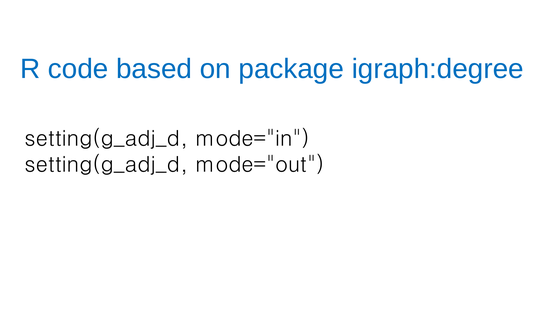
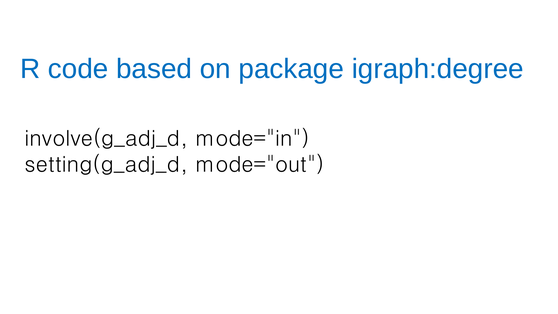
setting(g_adj_d at (106, 139): setting(g_adj_d -> involve(g_adj_d
